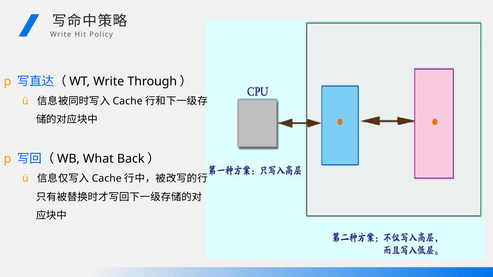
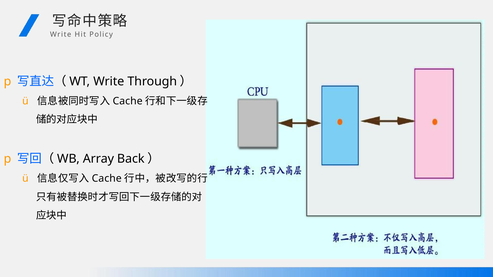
What: What -> Array
